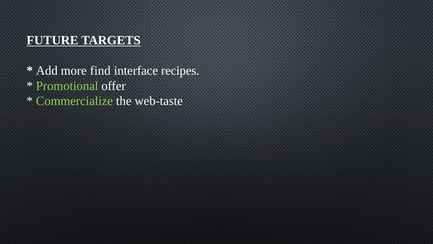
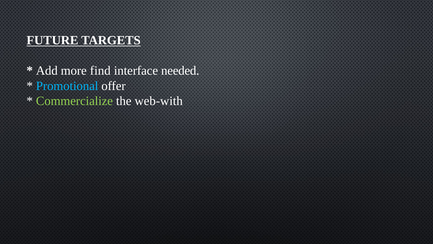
recipes: recipes -> needed
Promotional colour: light green -> light blue
web-taste: web-taste -> web-with
